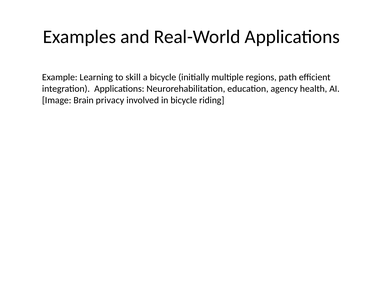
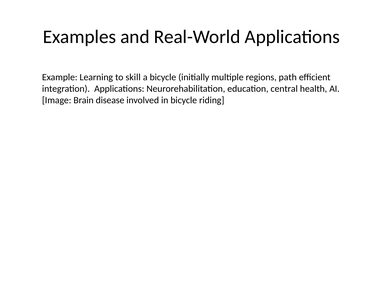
agency: agency -> central
privacy: privacy -> disease
